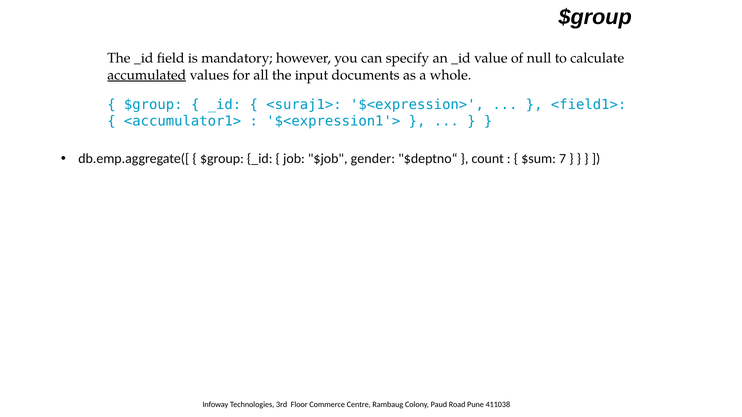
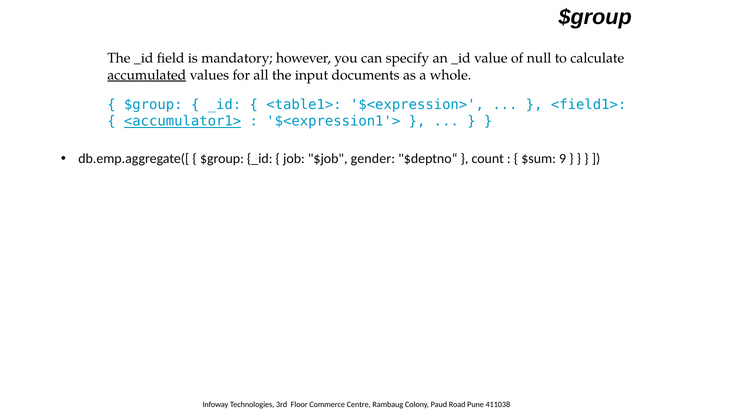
<suraj1>: <suraj1> -> <table1>
<accumulator1> underline: none -> present
7: 7 -> 9
